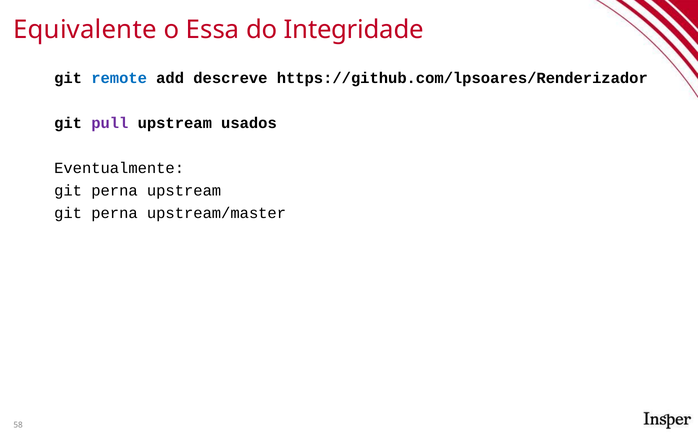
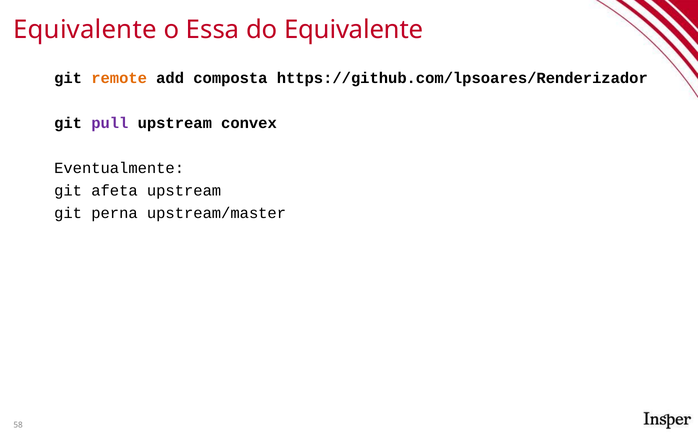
do Integridade: Integridade -> Equivalente
remote colour: blue -> orange
descreve: descreve -> composta
usados: usados -> convex
perna at (115, 190): perna -> afeta
